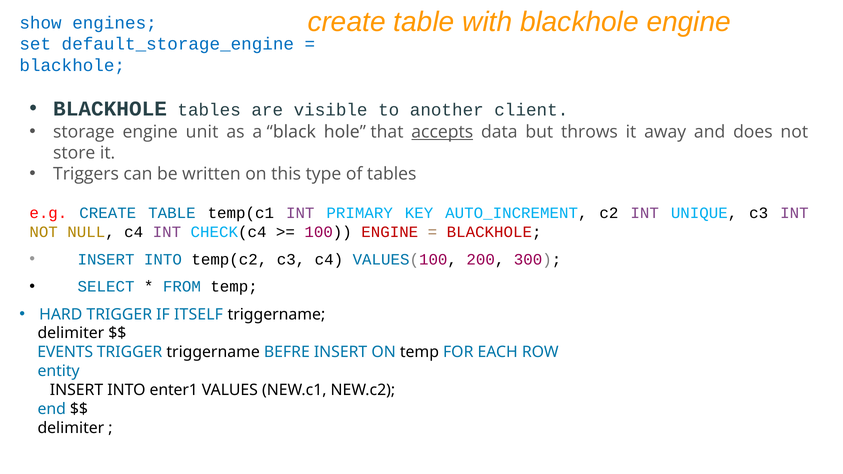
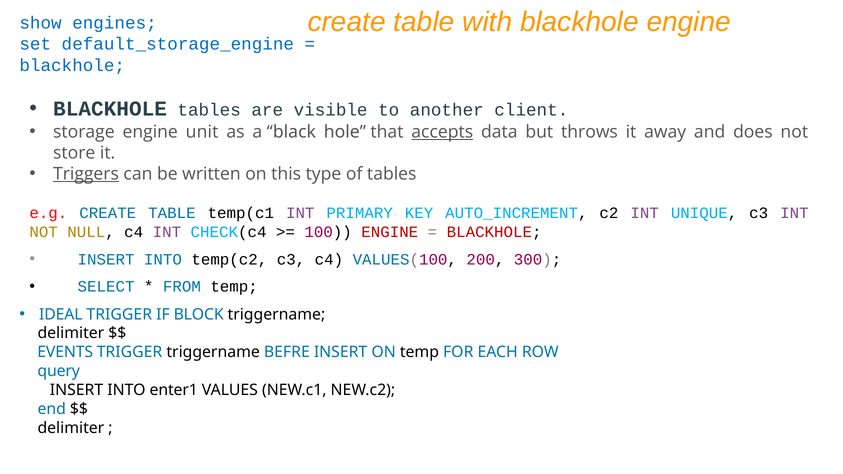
Triggers underline: none -> present
HARD: HARD -> IDEAL
ITSELF: ITSELF -> BLOCK
entity: entity -> query
